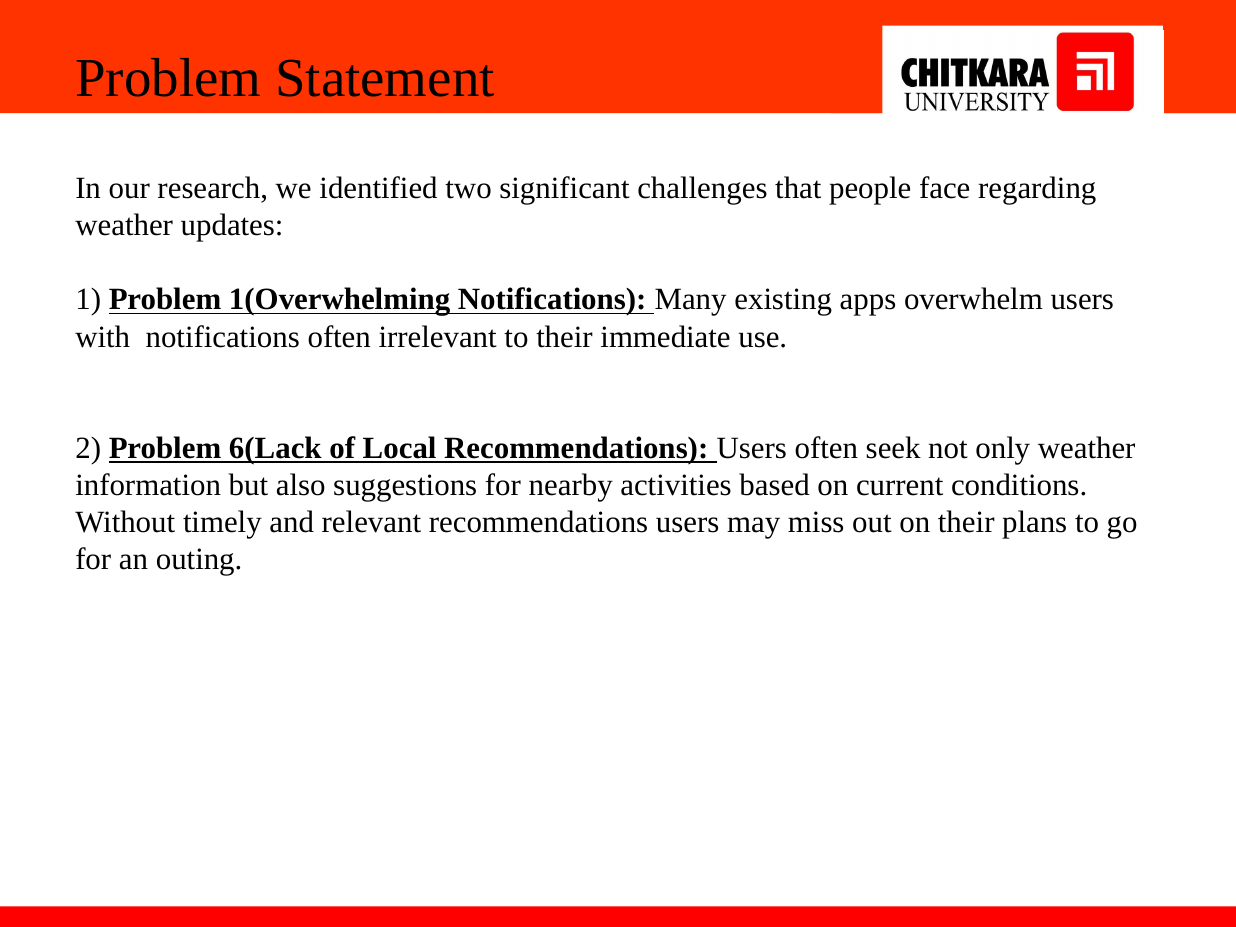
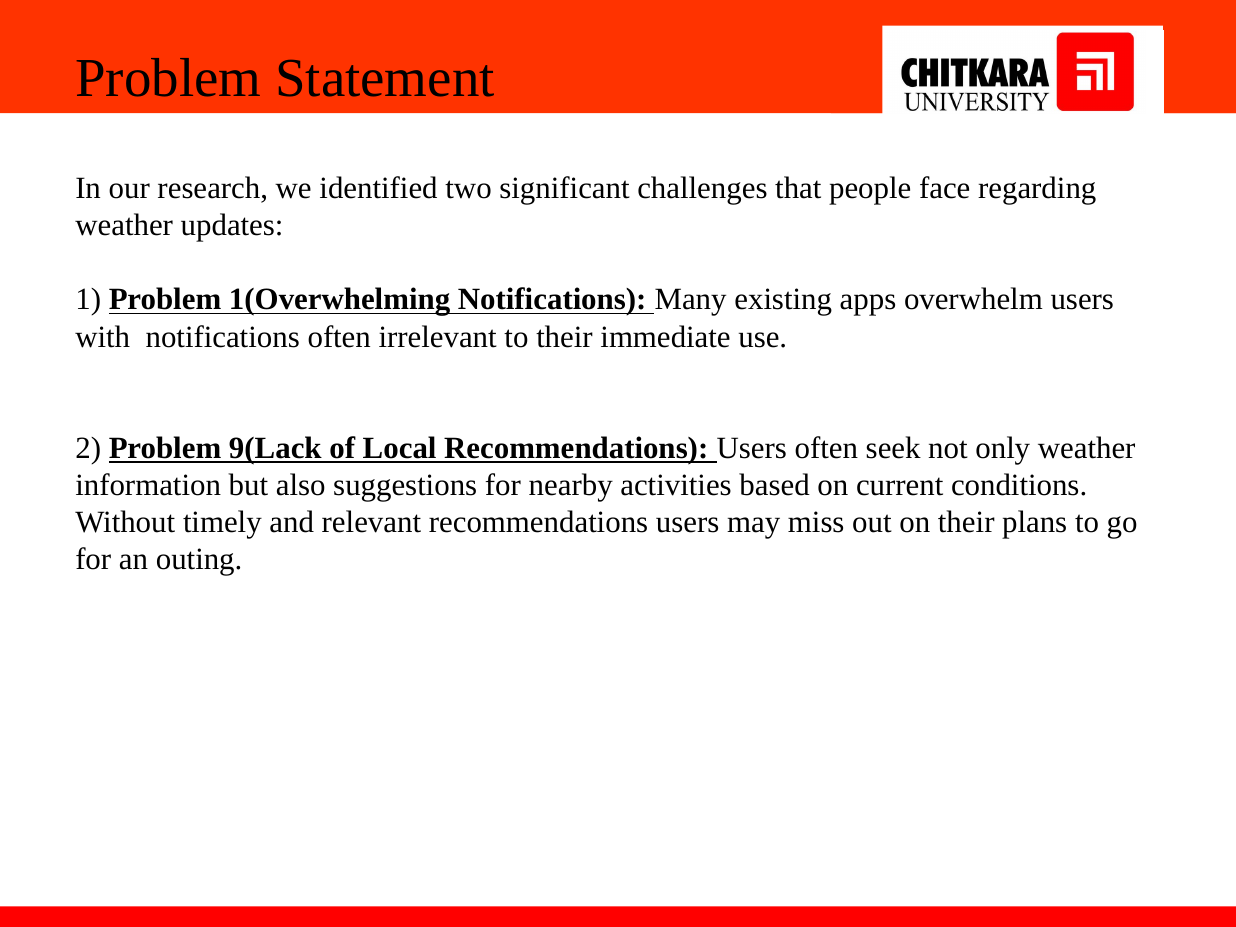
6(Lack: 6(Lack -> 9(Lack
